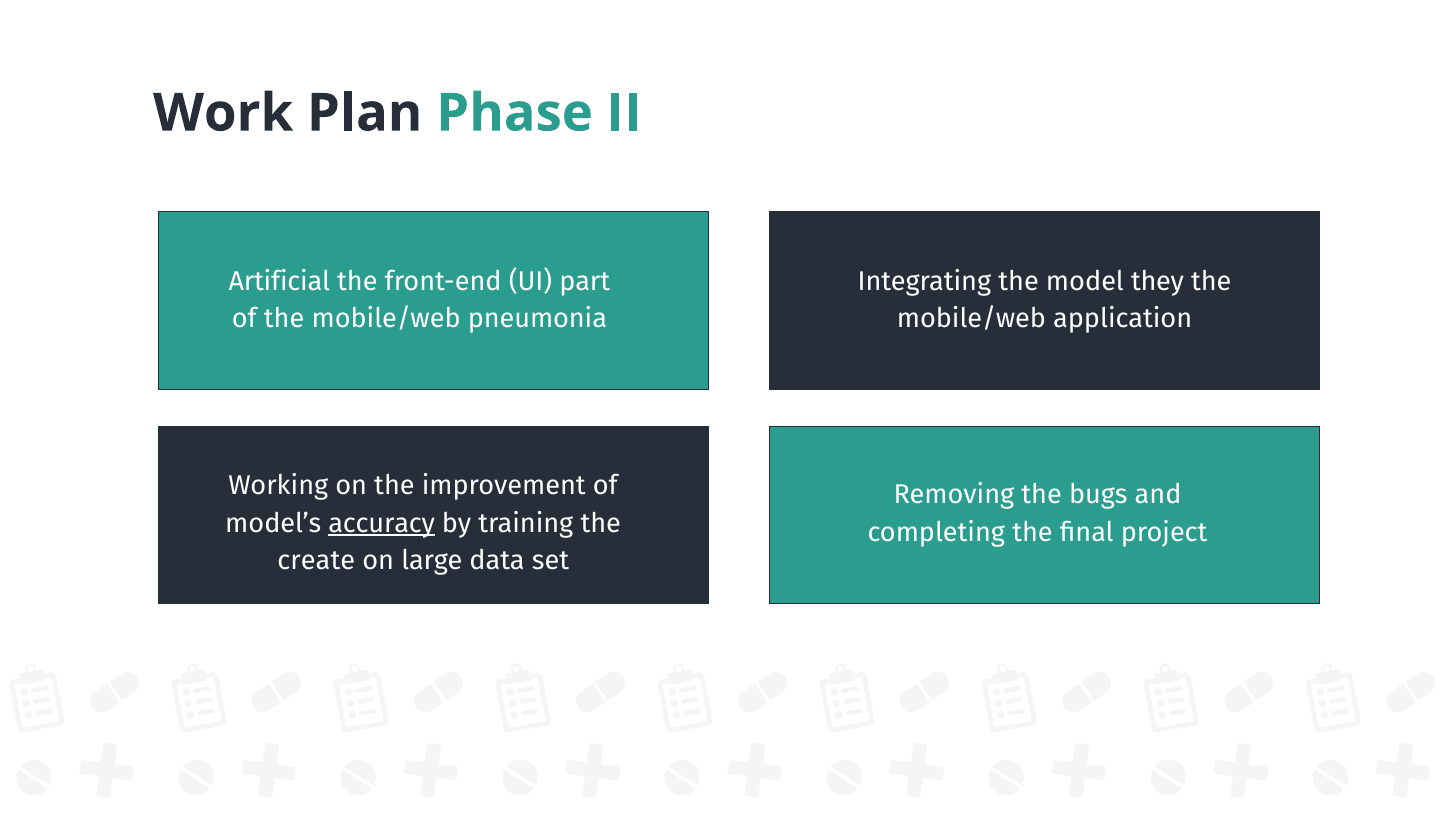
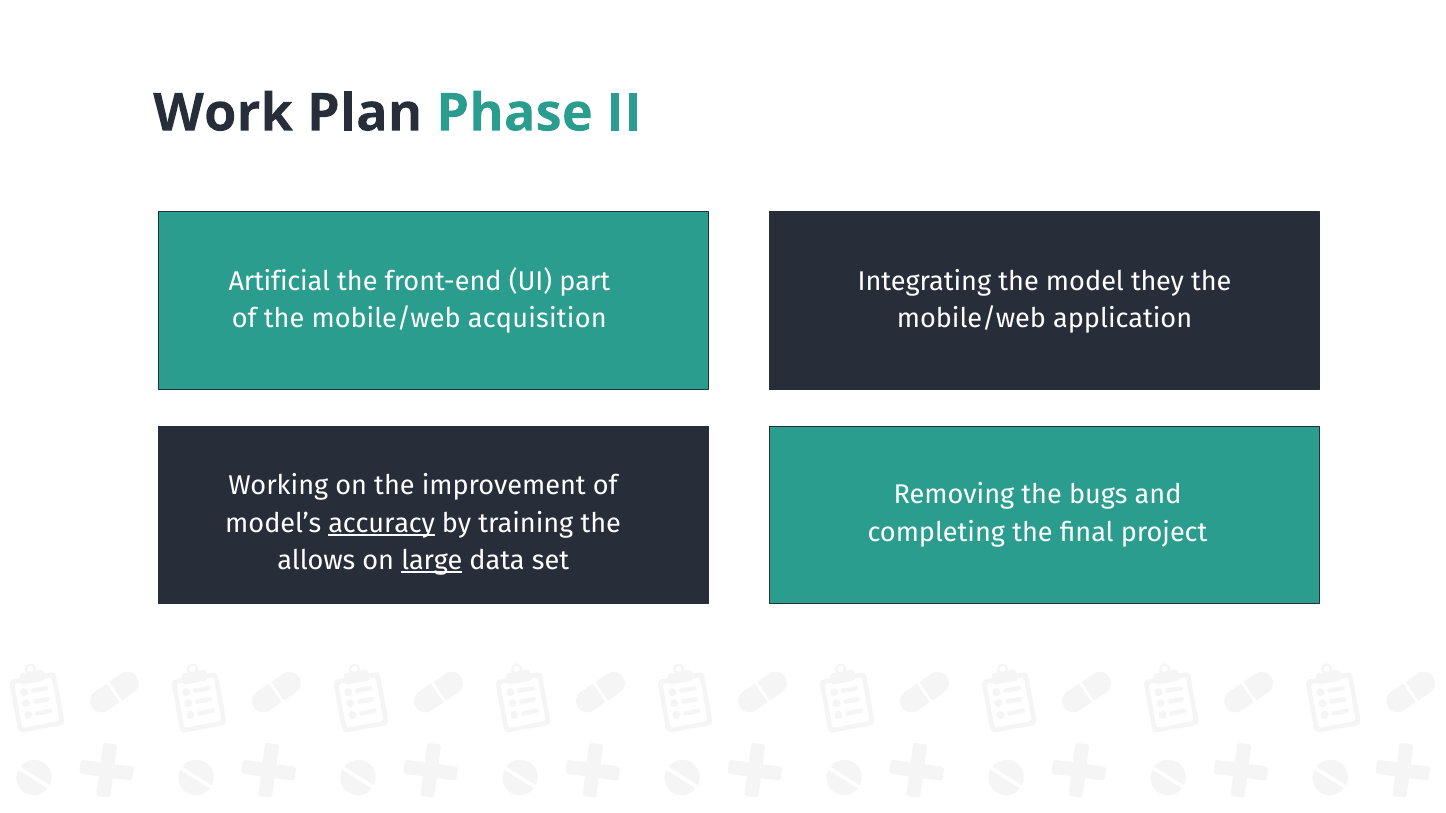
pneumonia: pneumonia -> acquisition
create: create -> allows
large underline: none -> present
